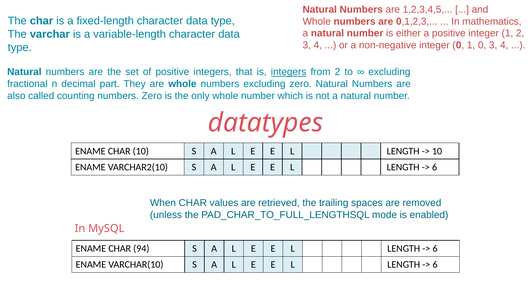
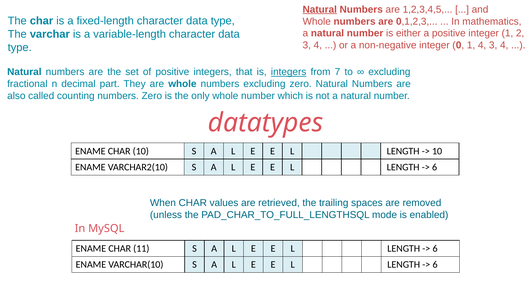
Natural at (320, 9) underline: none -> present
1 0: 0 -> 4
from 2: 2 -> 7
94: 94 -> 11
